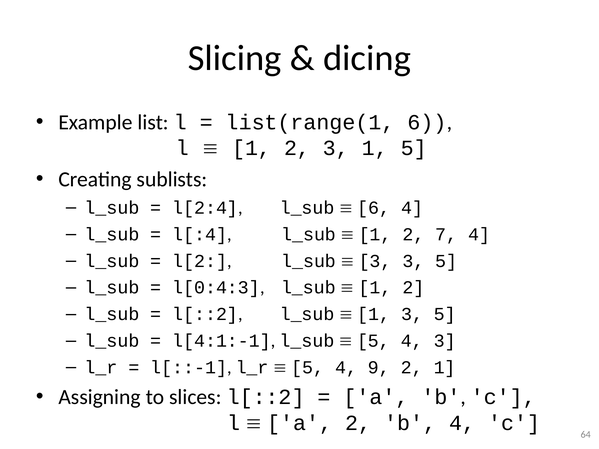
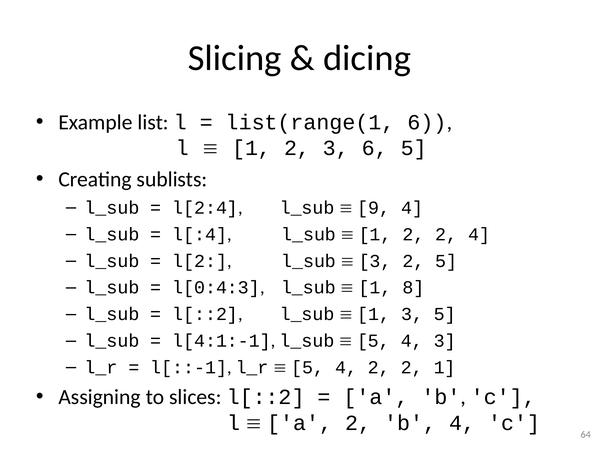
3 1: 1 -> 6
6 at (374, 208): 6 -> 9
1 2 7: 7 -> 2
3 3: 3 -> 2
2 at (413, 288): 2 -> 8
4 9: 9 -> 2
